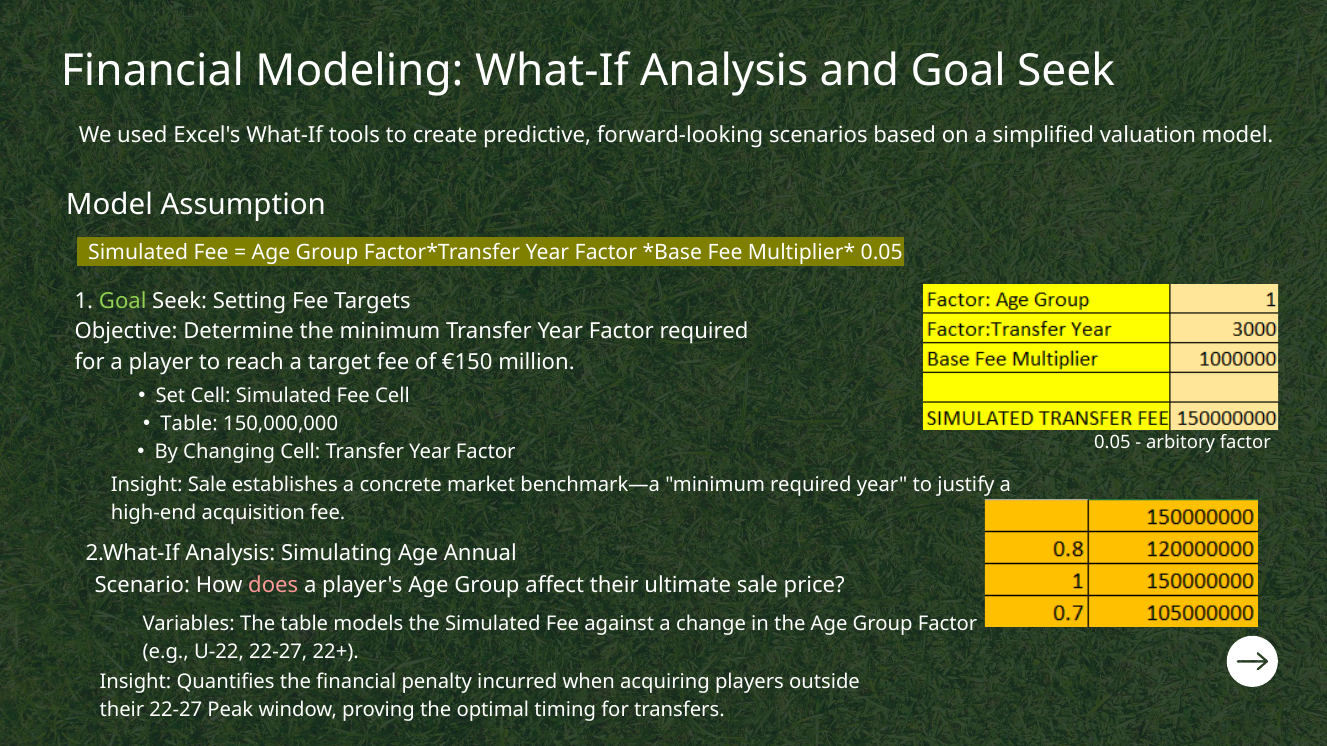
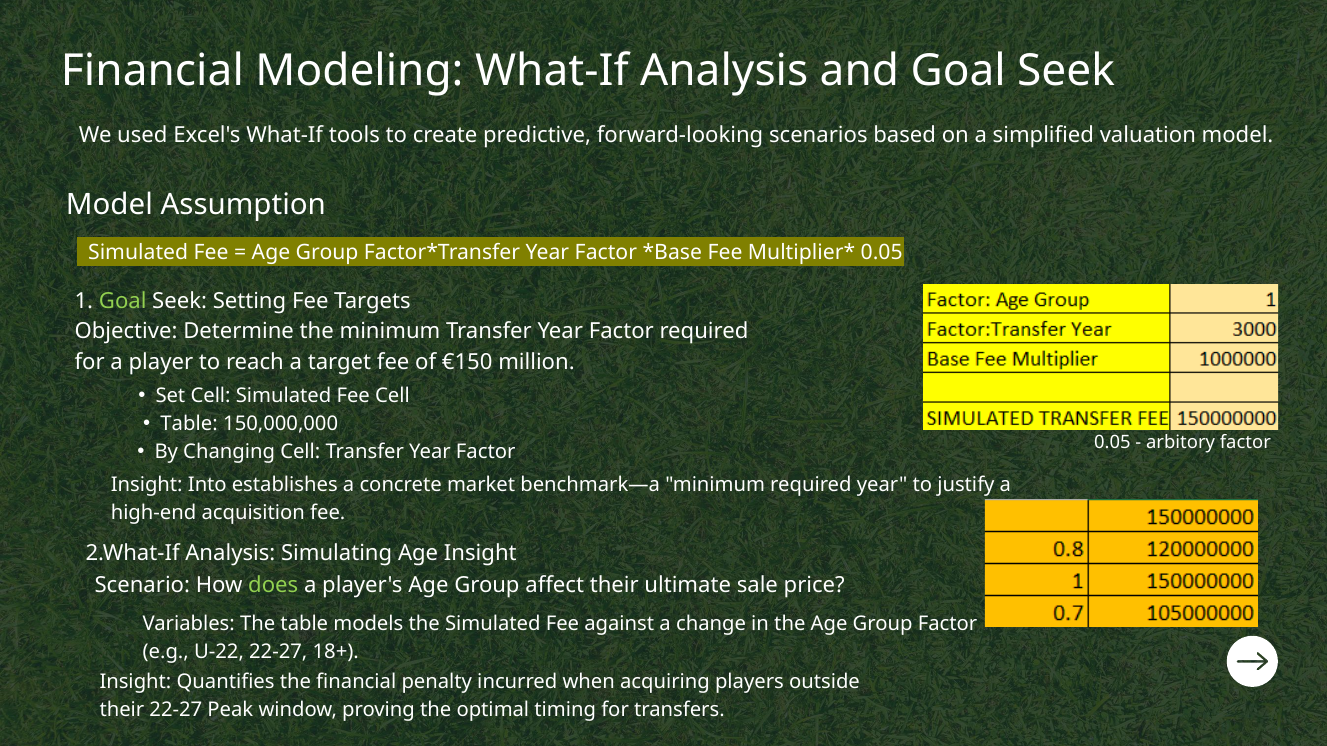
Insight Sale: Sale -> Into
Age Annual: Annual -> Insight
does colour: pink -> light green
22+: 22+ -> 18+
